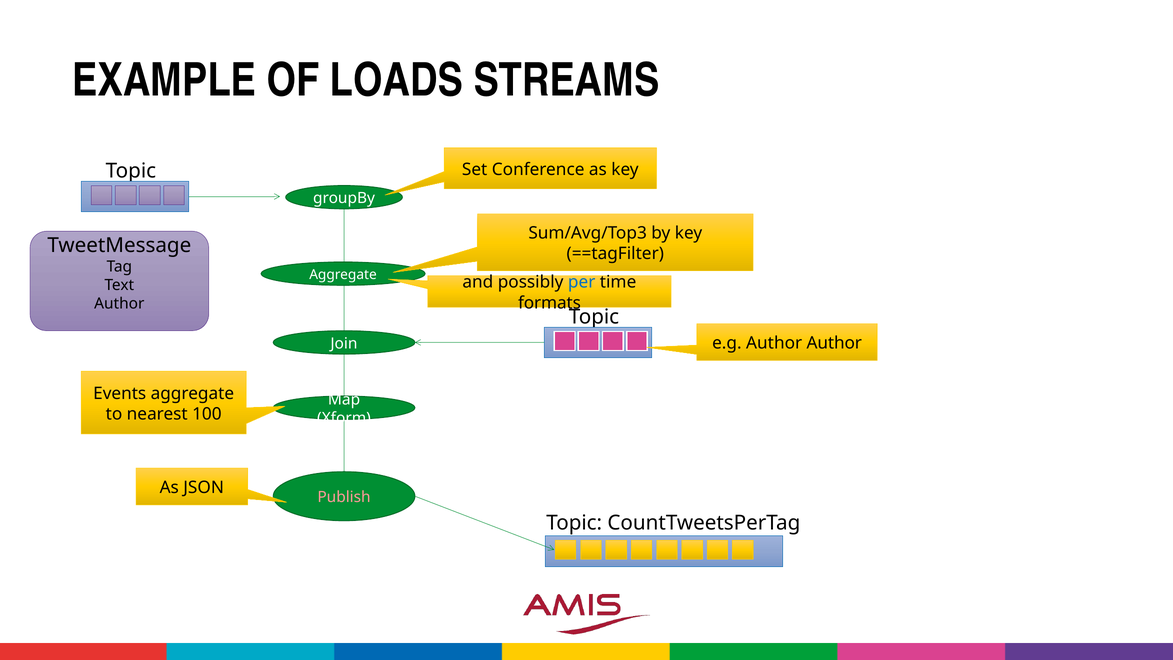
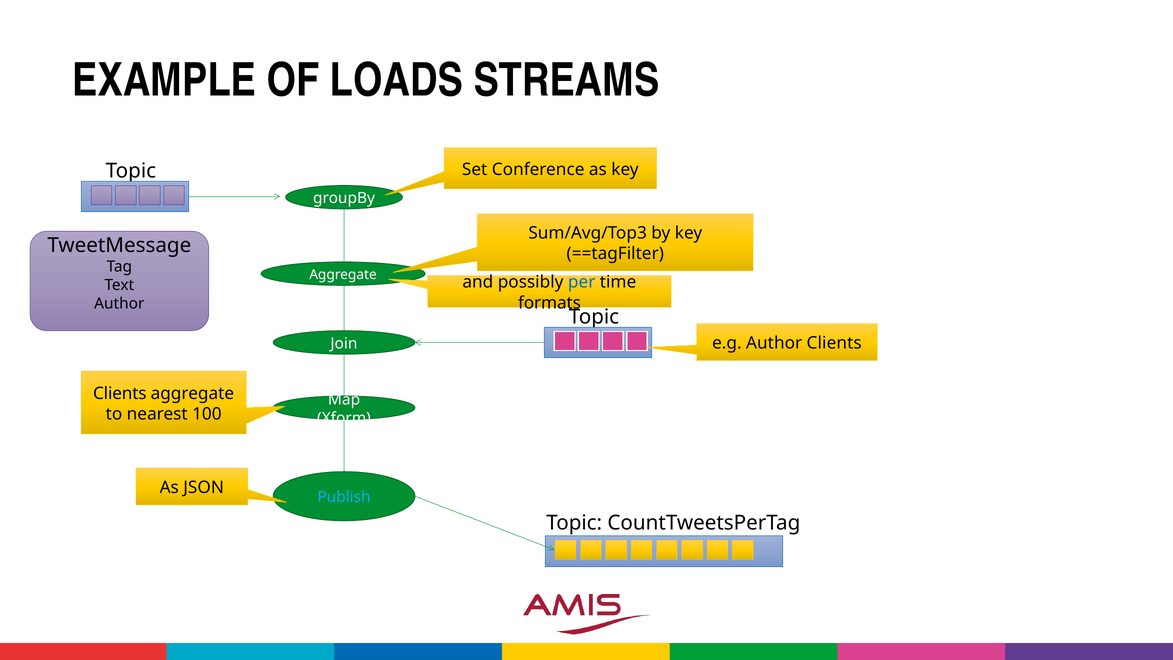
Author Author: Author -> Clients
Events at (120, 393): Events -> Clients
Publish colour: pink -> light blue
